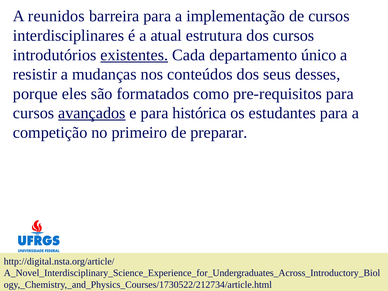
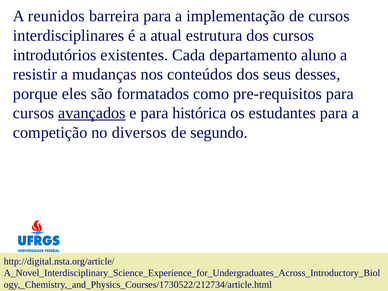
existentes underline: present -> none
único: único -> aluno
primeiro: primeiro -> diversos
preparar: preparar -> segundo
